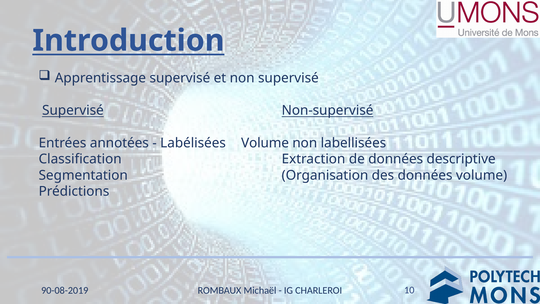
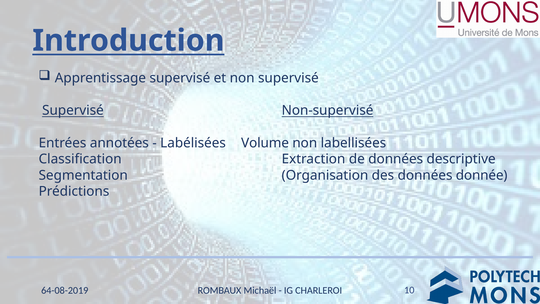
données volume: volume -> donnée
90-08-2019: 90-08-2019 -> 64-08-2019
